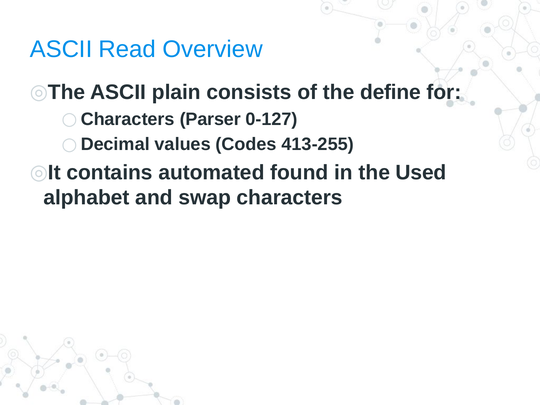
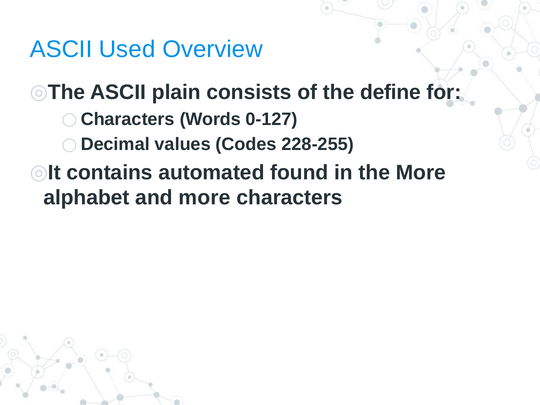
Read: Read -> Used
Parser: Parser -> Words
413-255: 413-255 -> 228-255
the Used: Used -> More
and swap: swap -> more
